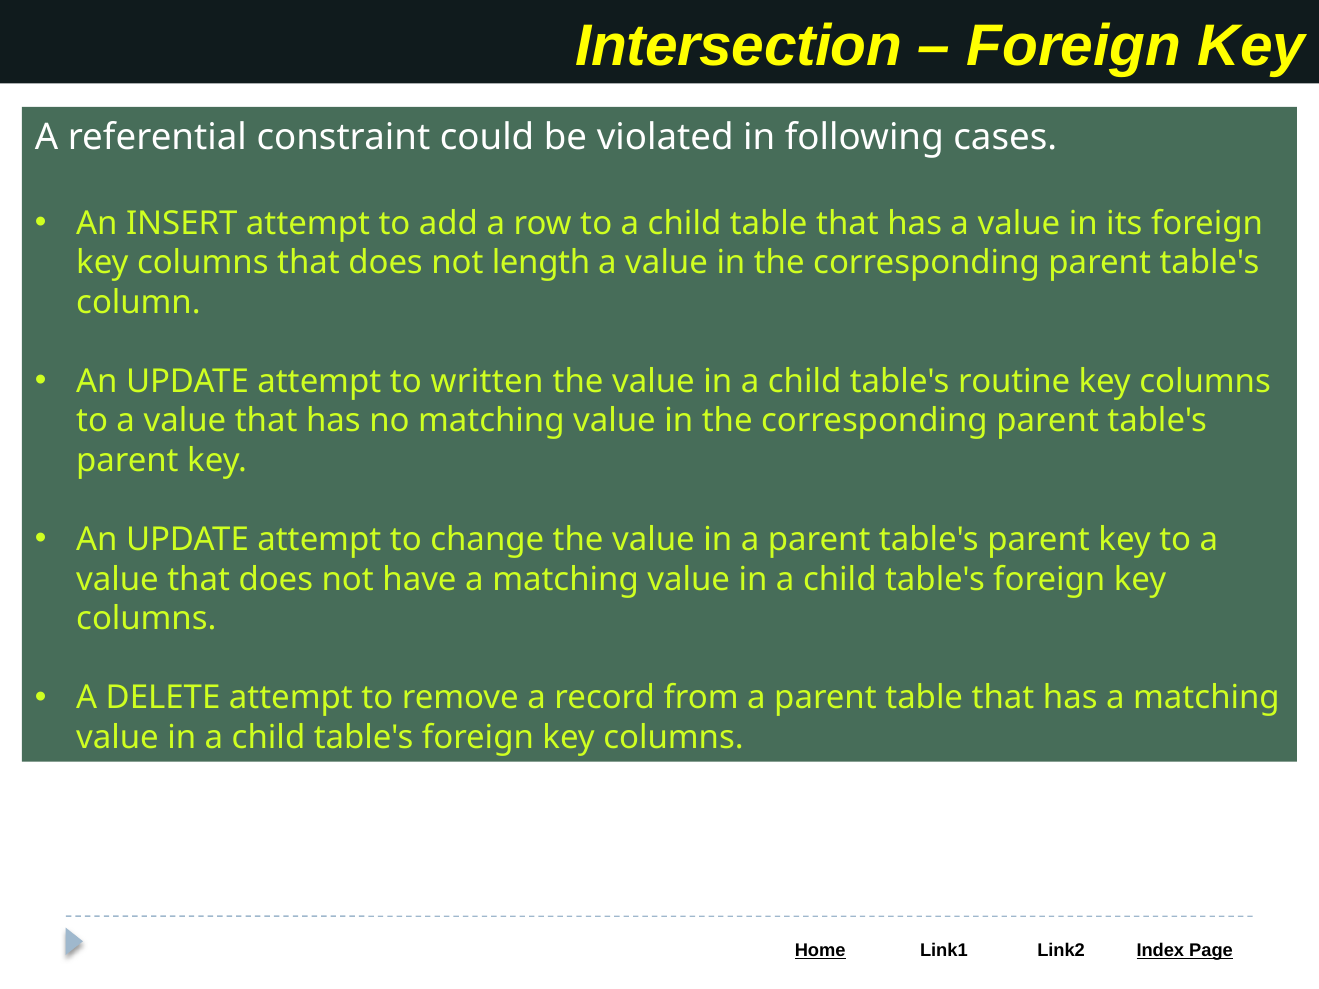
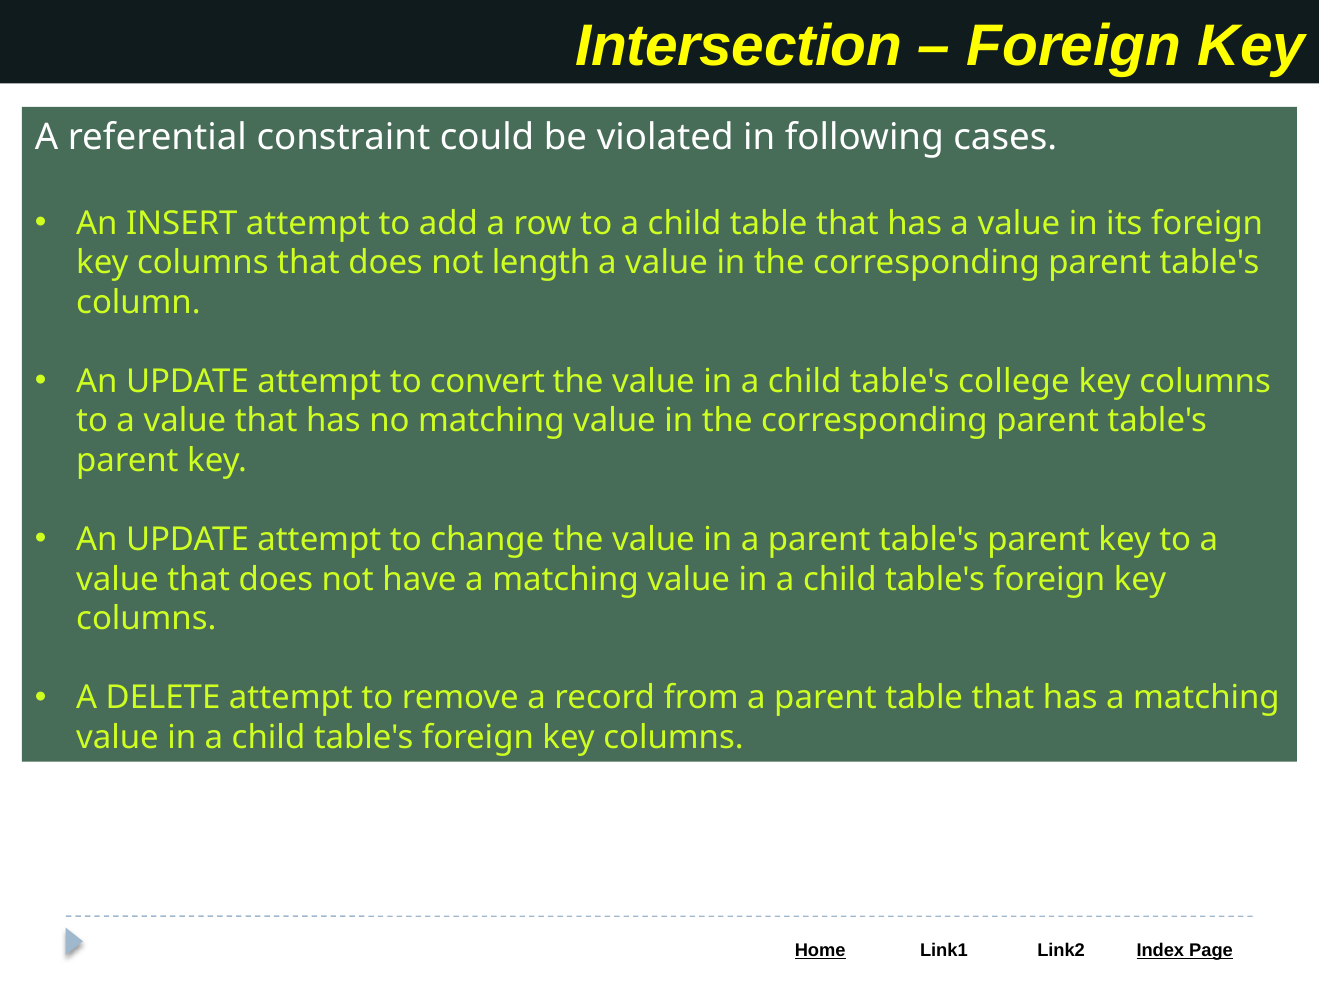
written: written -> convert
routine: routine -> college
